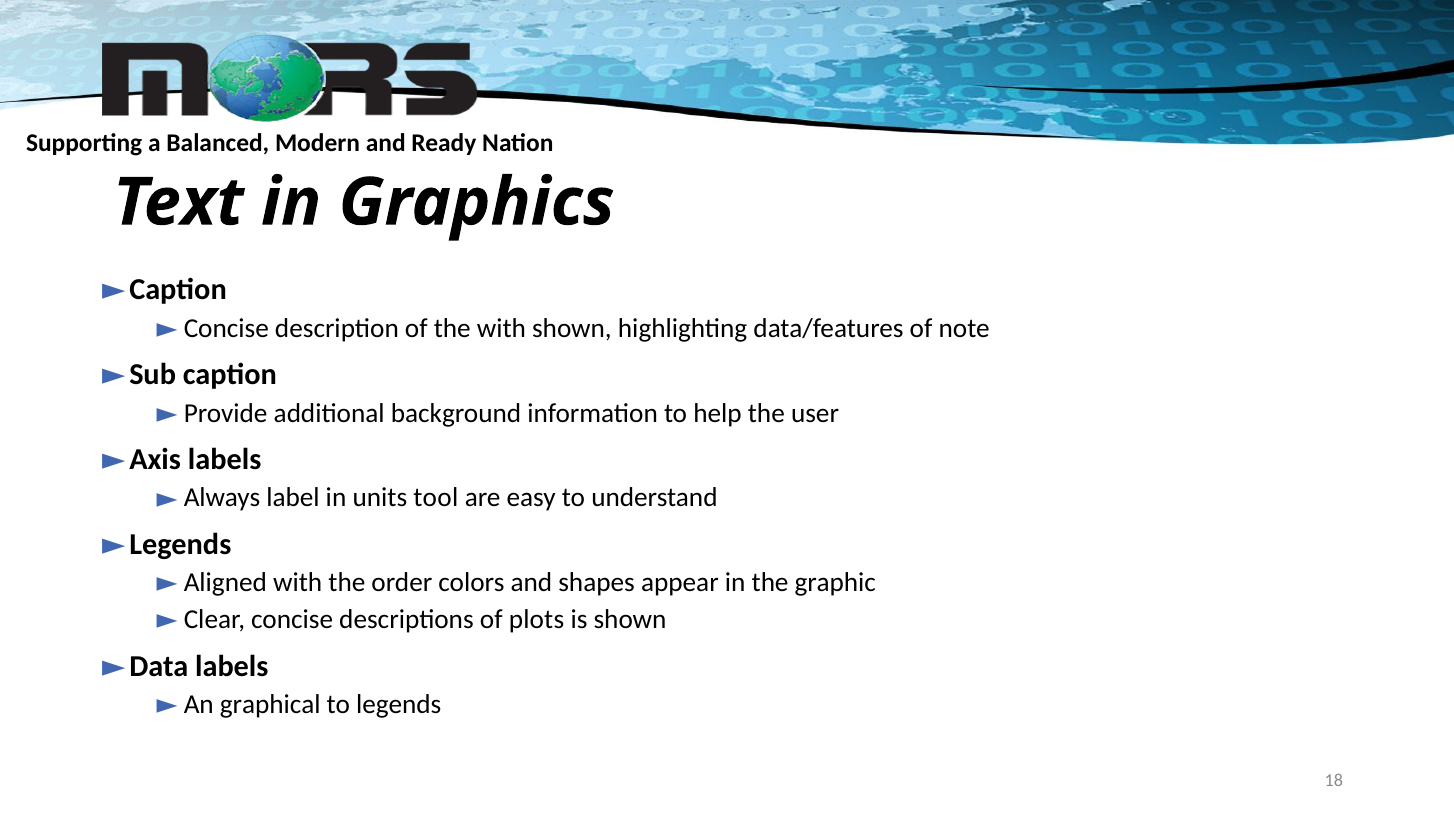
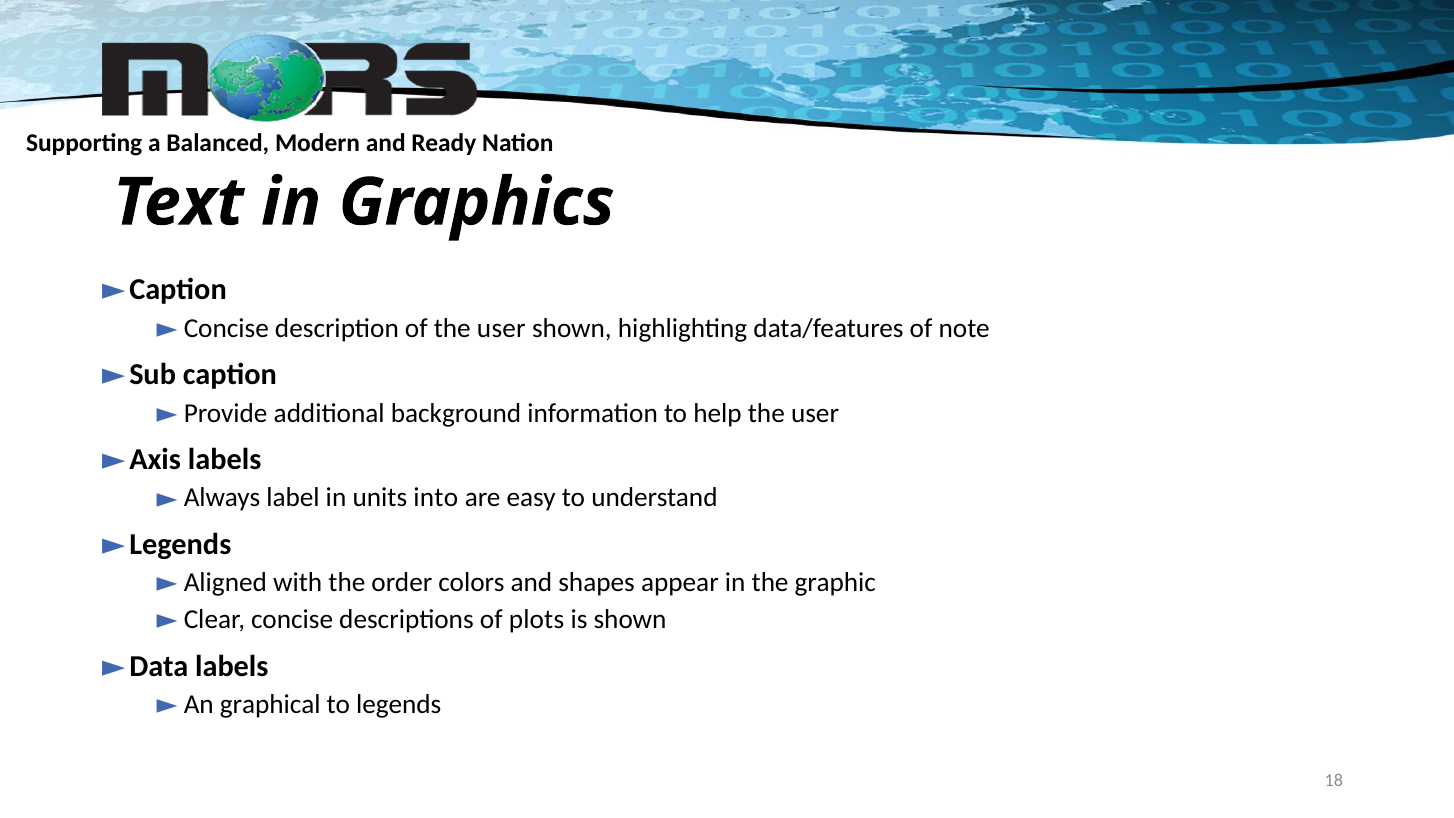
of the with: with -> user
tool: tool -> into
